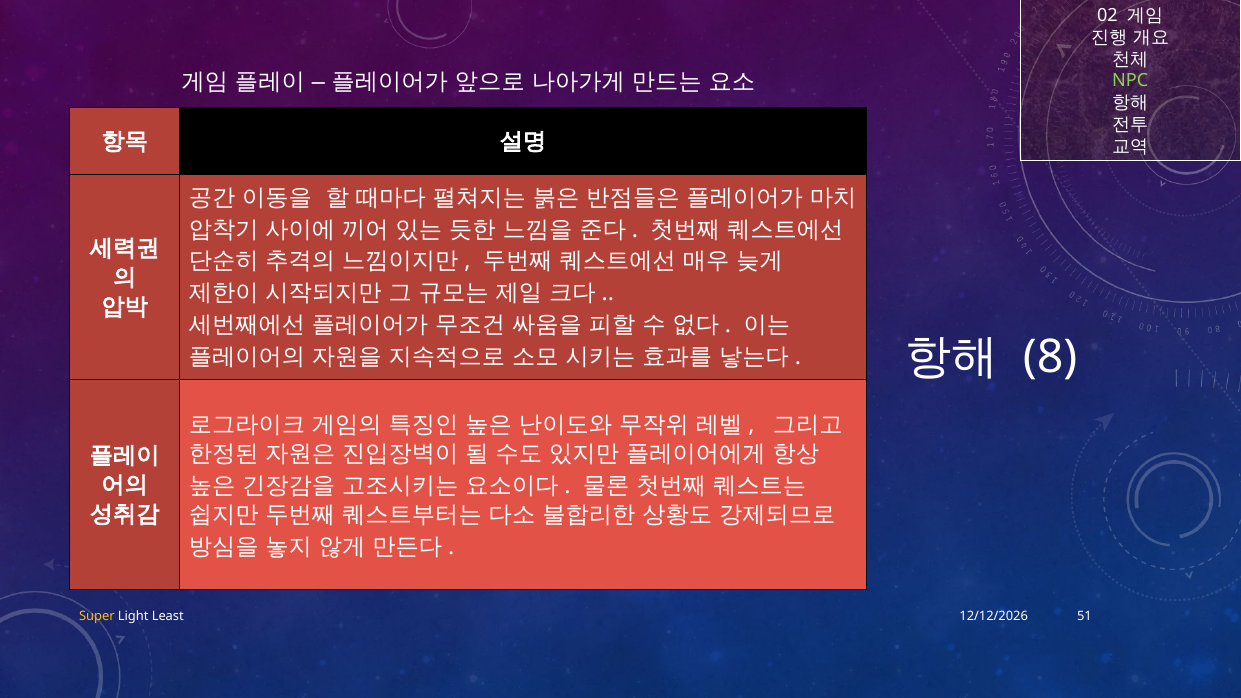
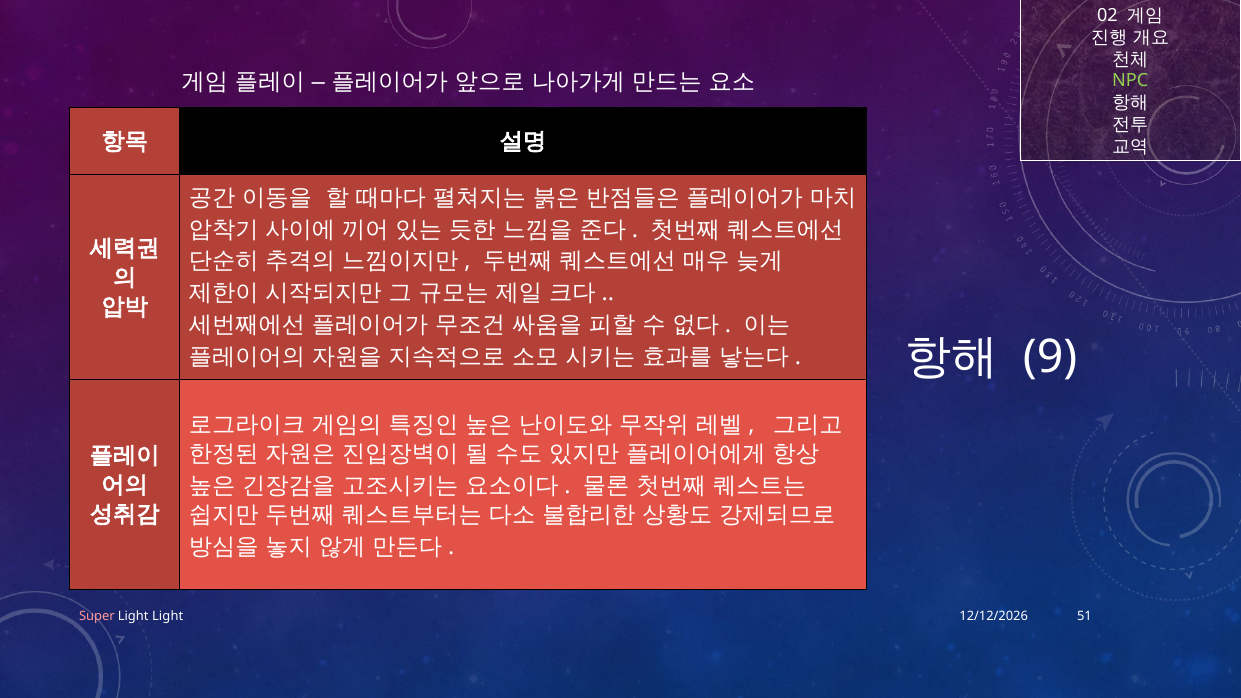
8: 8 -> 9
Super colour: yellow -> pink
Light Least: Least -> Light
